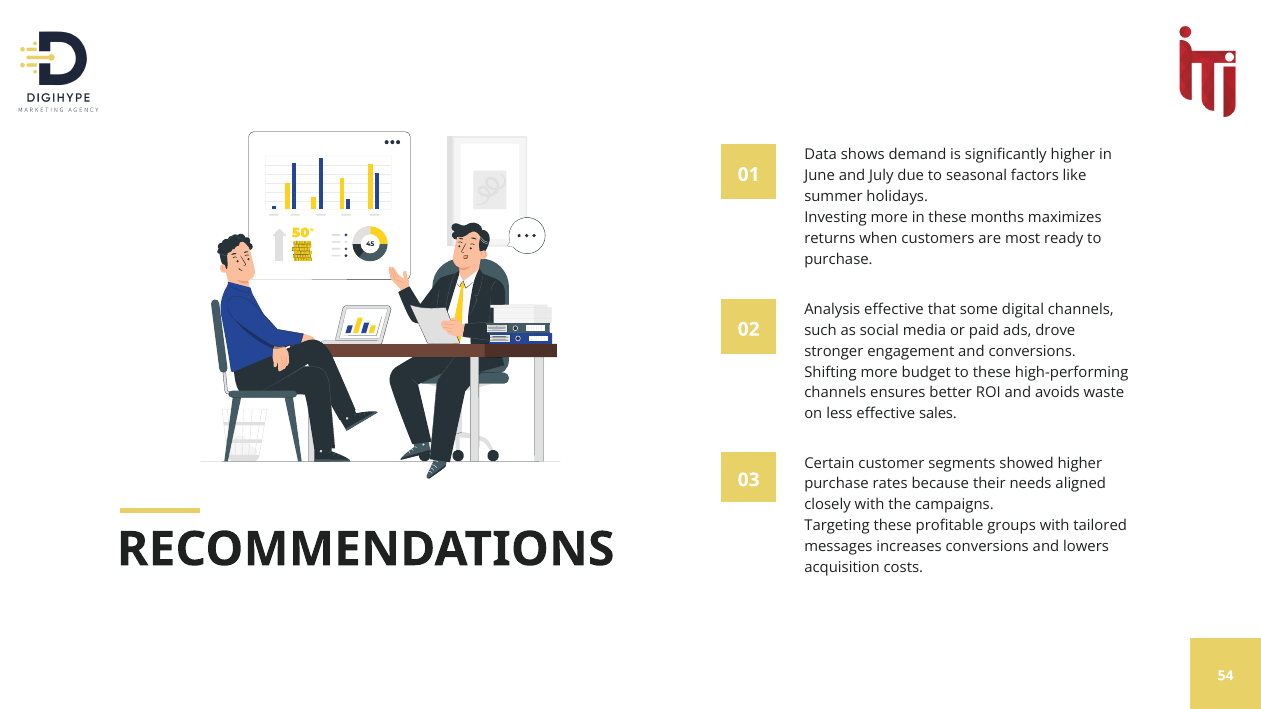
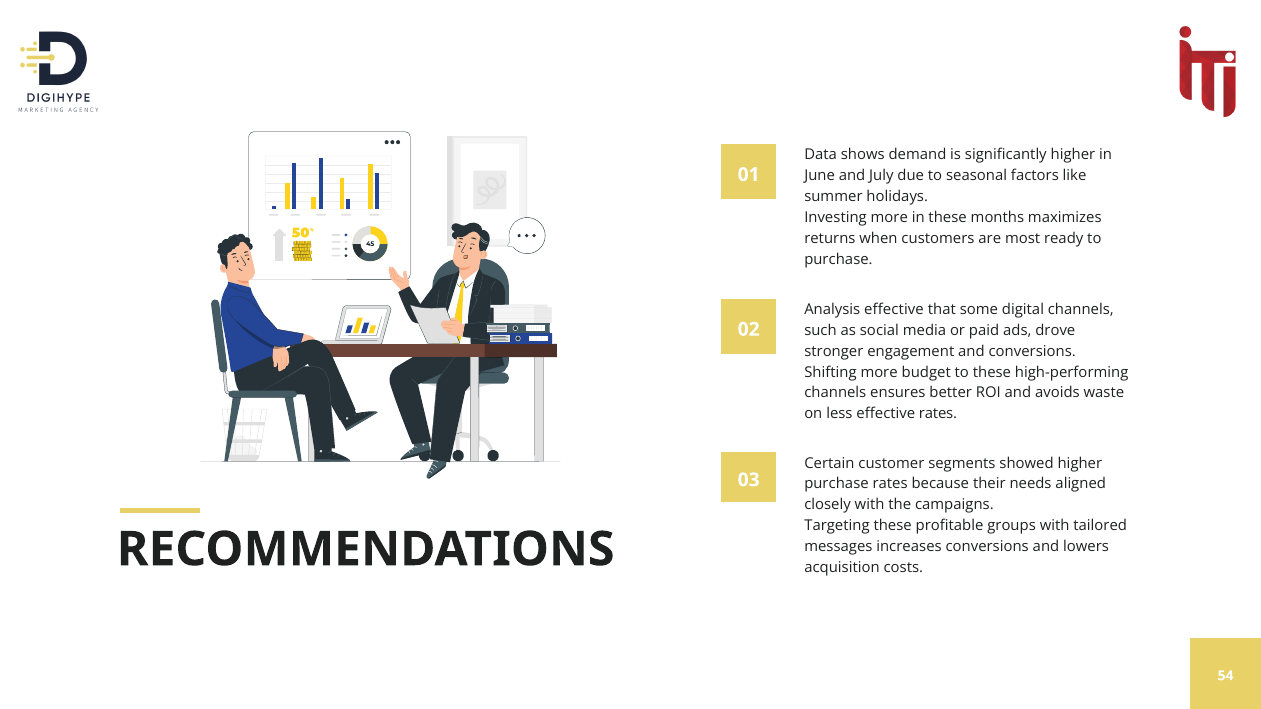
effective sales: sales -> rates
